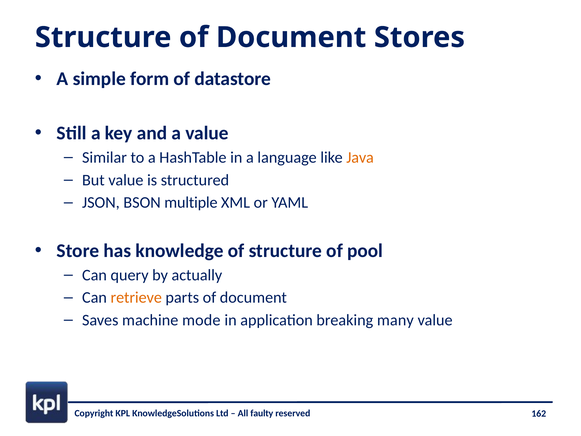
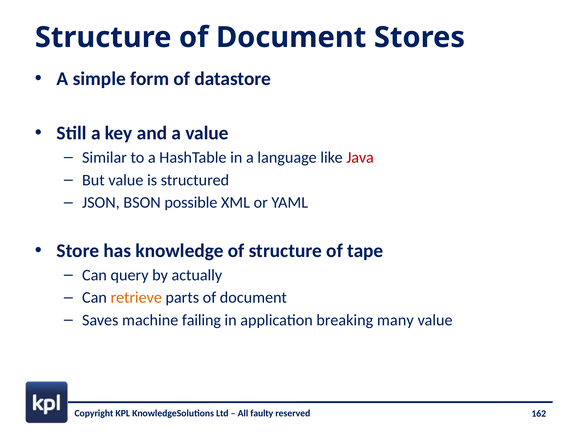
Java colour: orange -> red
multiple: multiple -> possible
pool: pool -> tape
mode: mode -> failing
